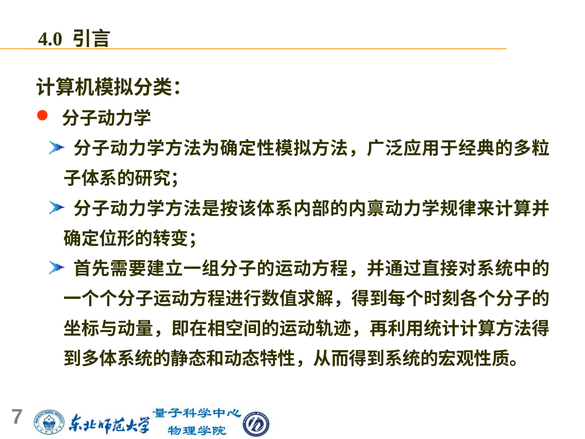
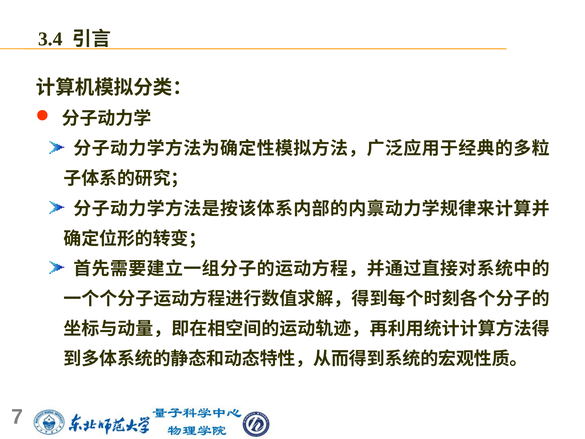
4.0: 4.0 -> 3.4
